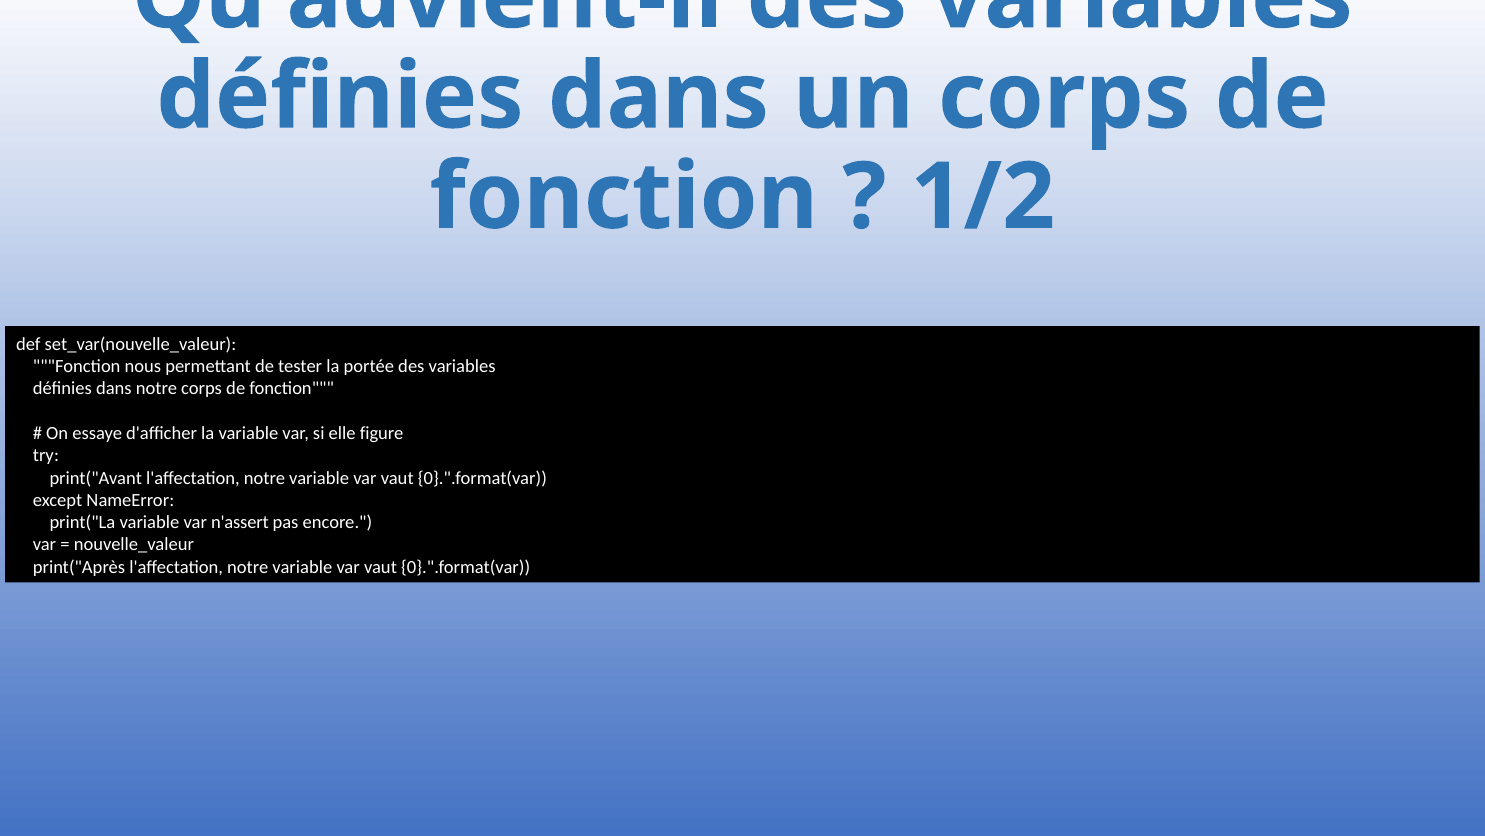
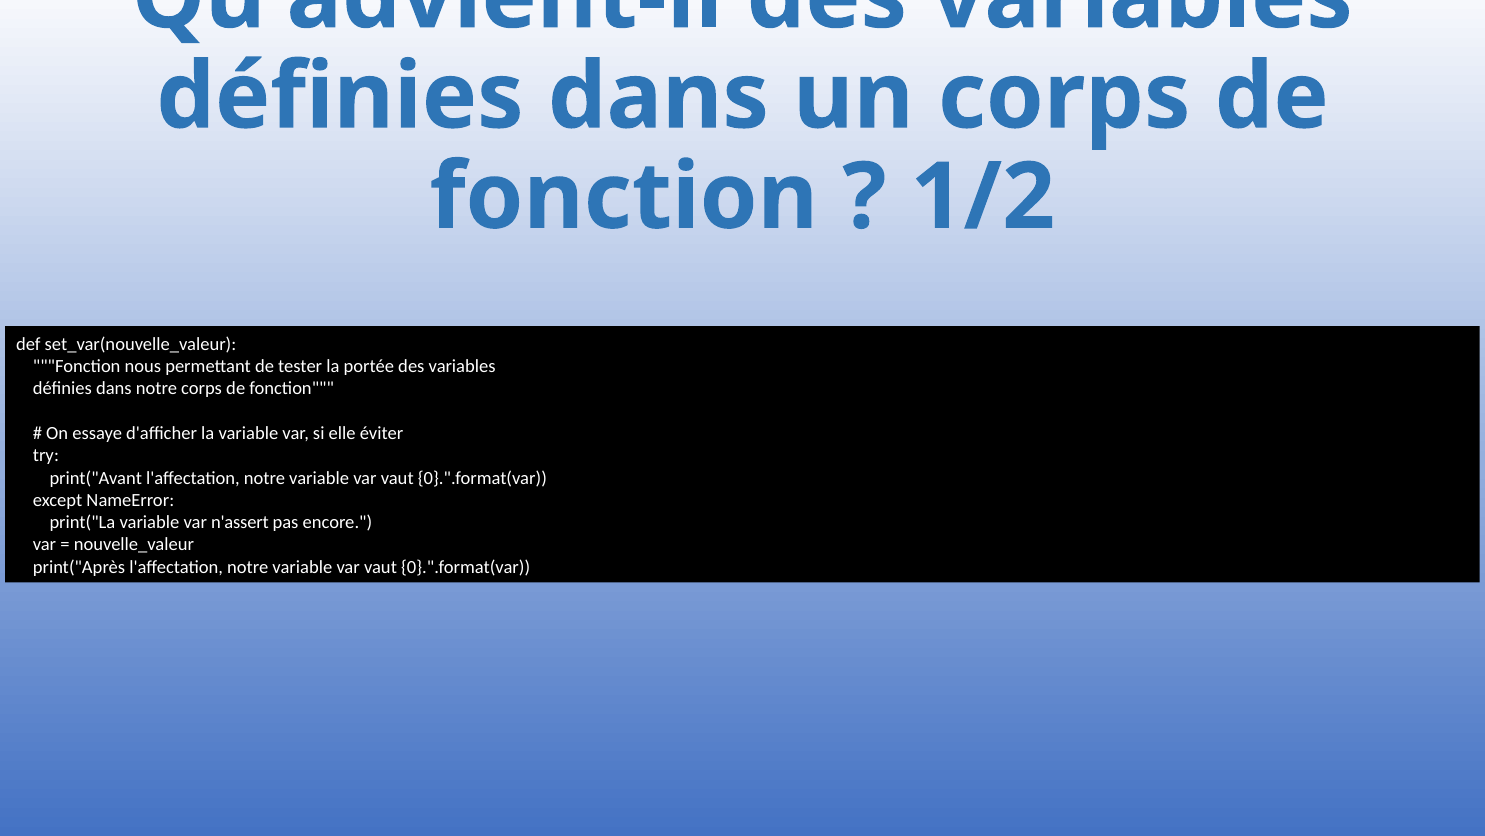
figure: figure -> éviter
